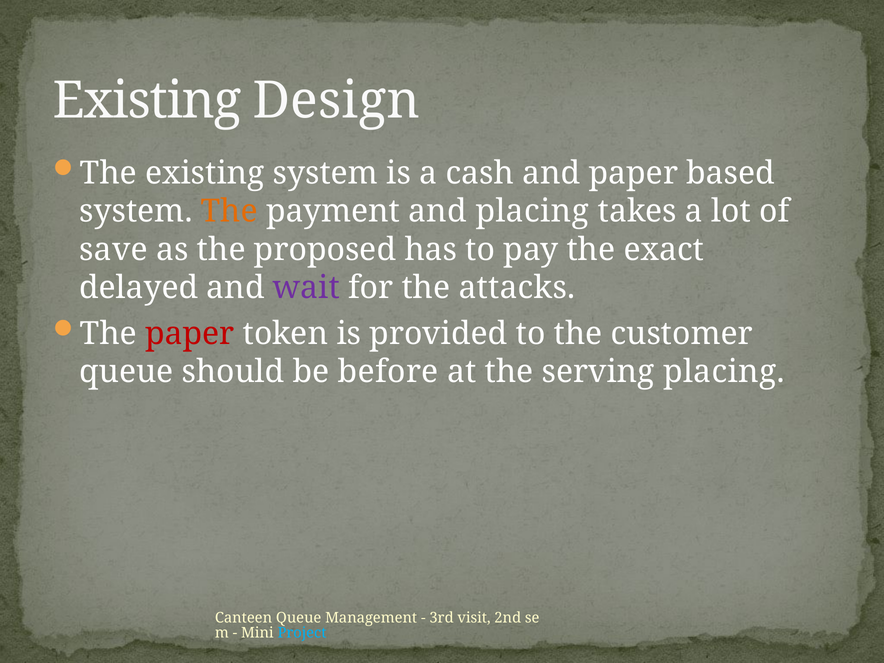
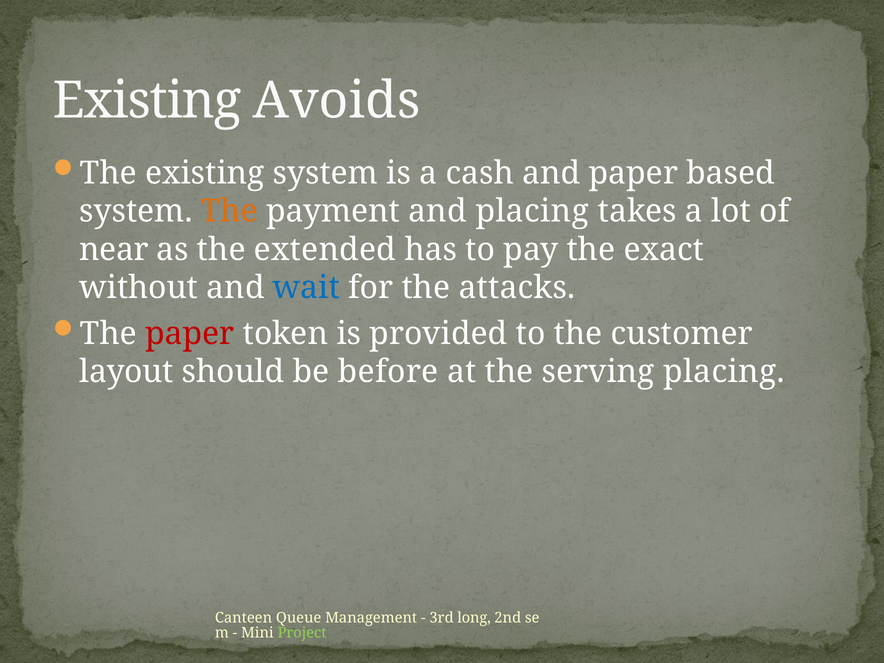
Design: Design -> Avoids
save: save -> near
proposed: proposed -> extended
delayed: delayed -> without
wait colour: purple -> blue
queue at (126, 372): queue -> layout
visit: visit -> long
Project colour: light blue -> light green
